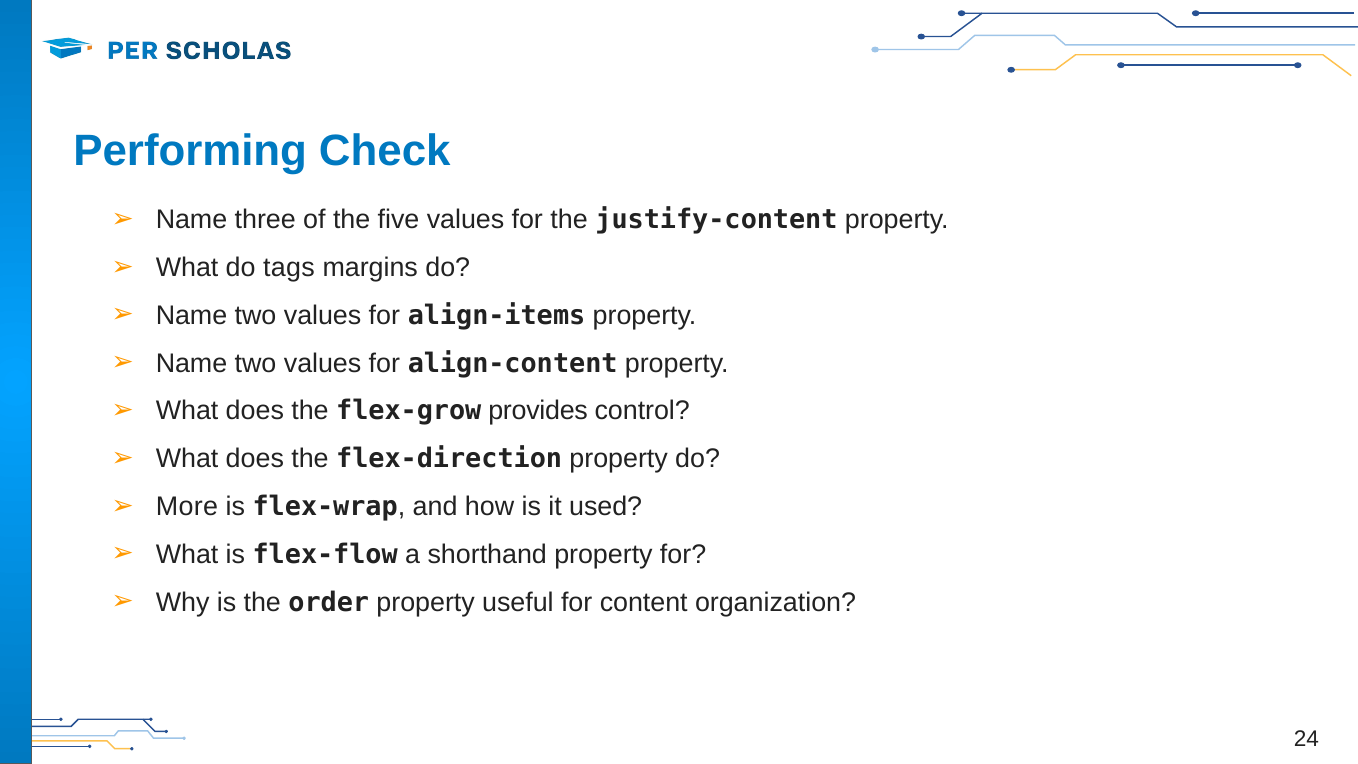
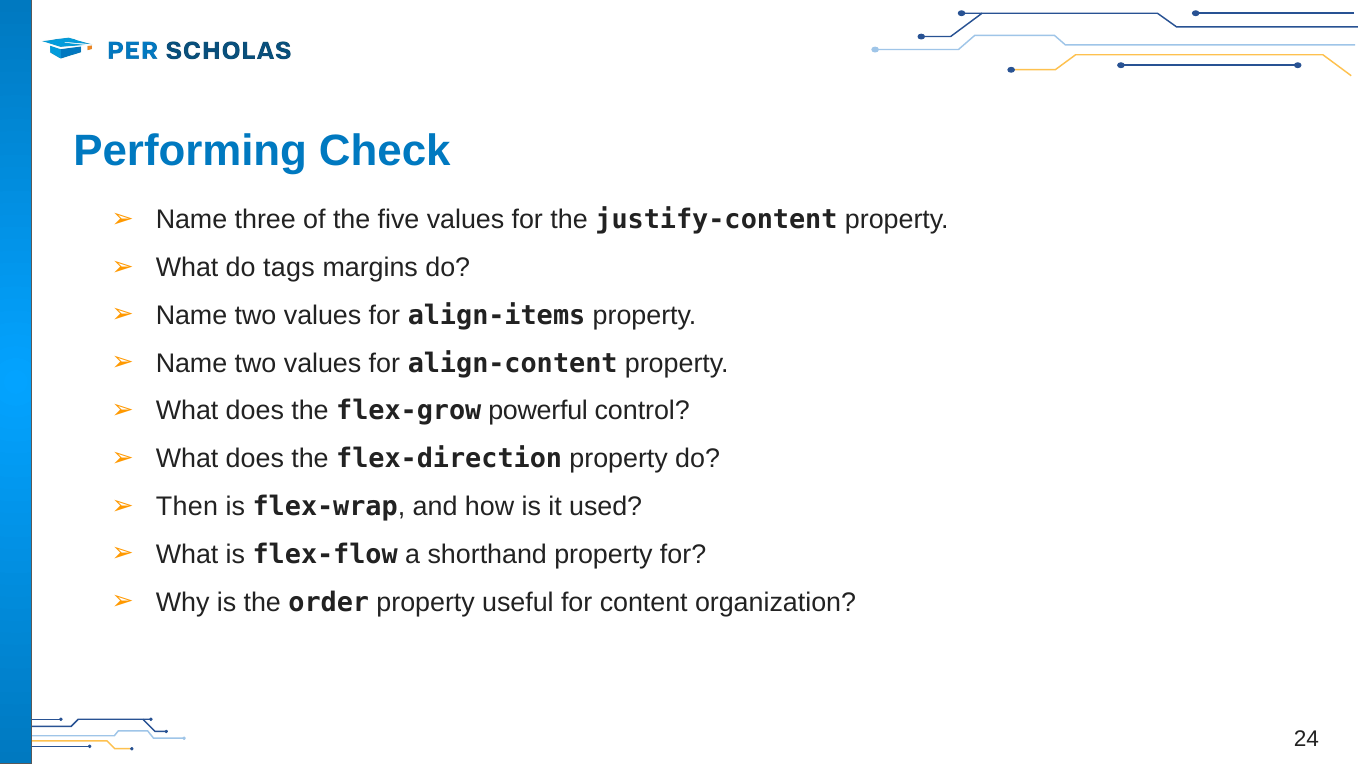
provides: provides -> powerful
More: More -> Then
